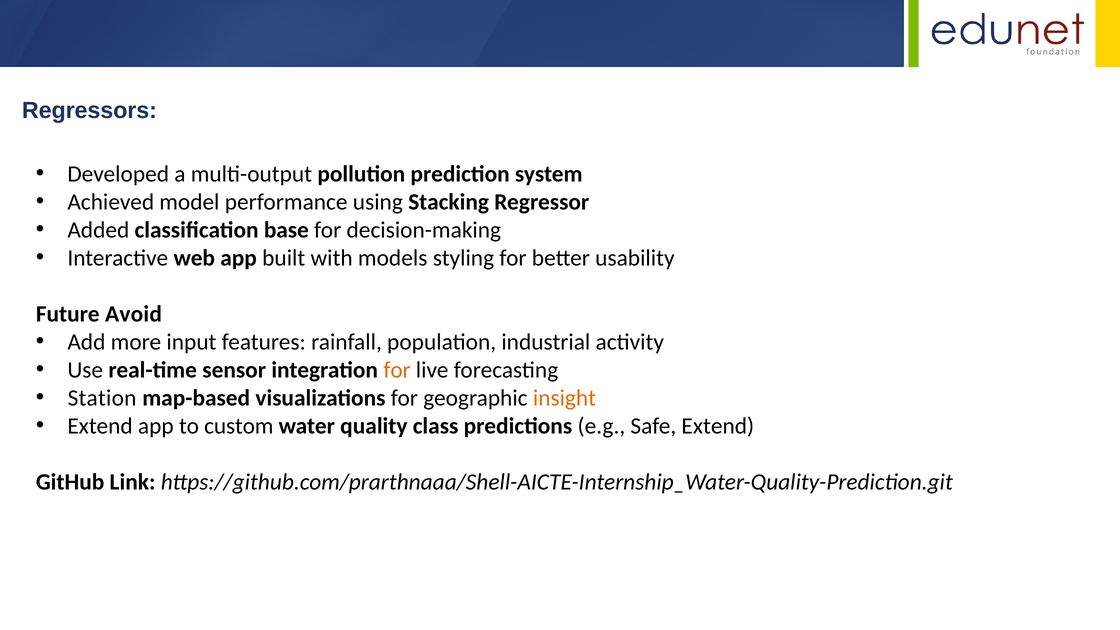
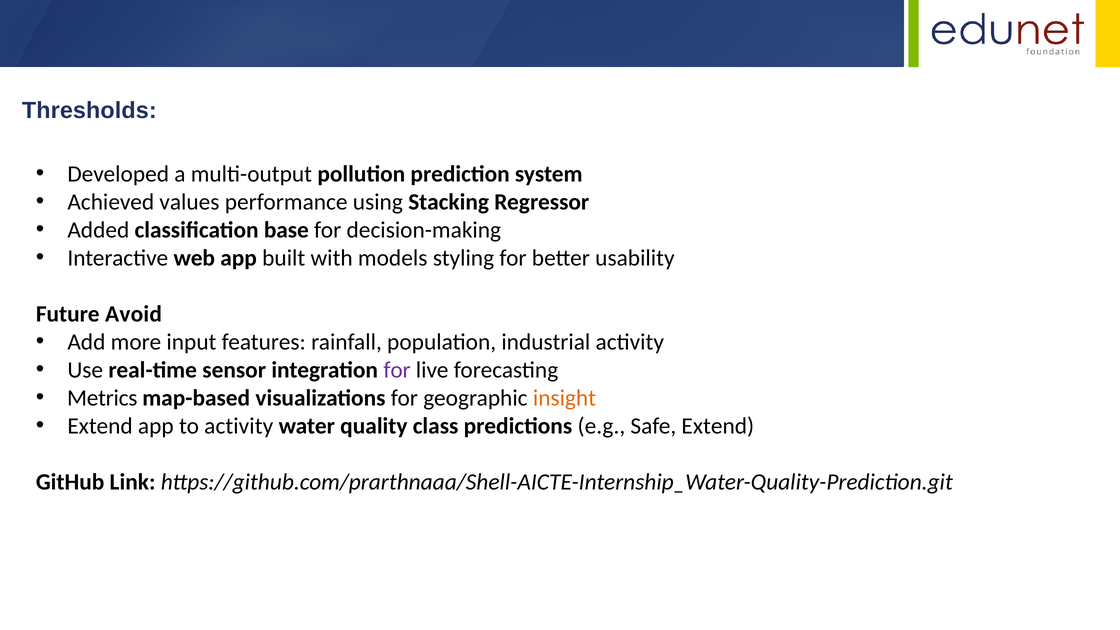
Regressors: Regressors -> Thresholds
model: model -> values
for at (397, 370) colour: orange -> purple
Station: Station -> Metrics
to custom: custom -> activity
